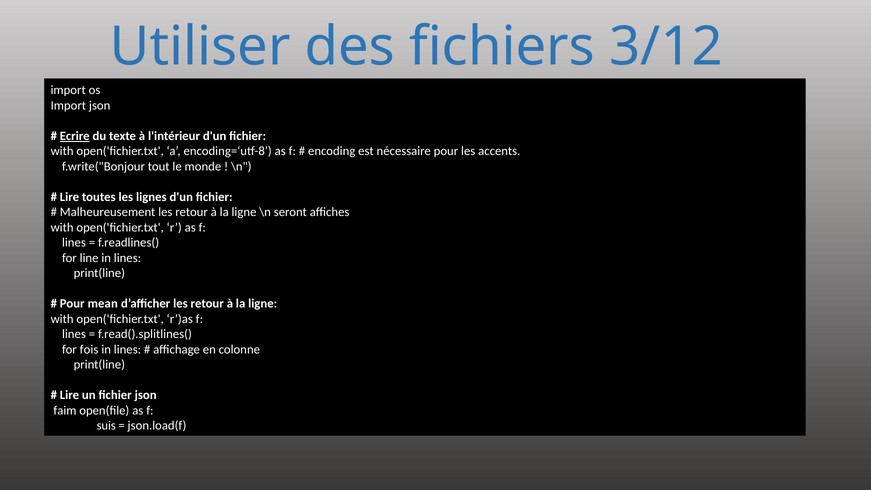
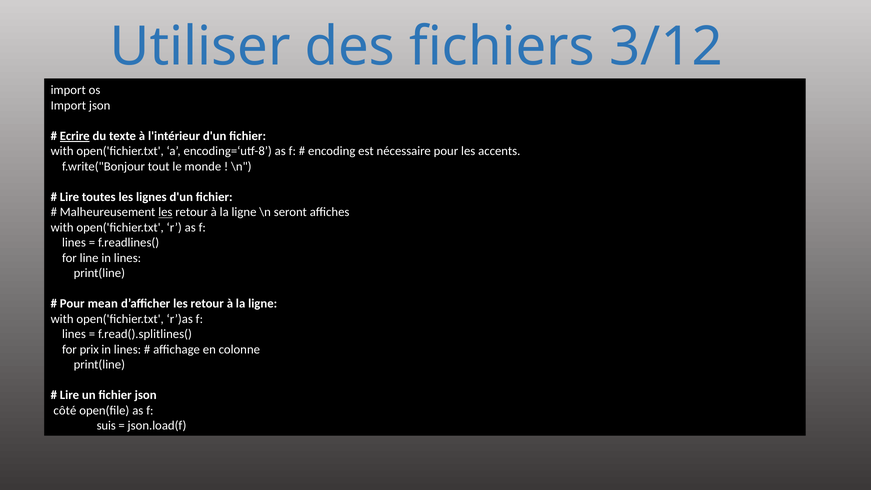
les at (165, 212) underline: none -> present
fois: fois -> prix
faim: faim -> côté
